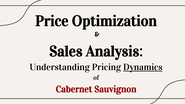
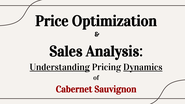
Understanding underline: none -> present
